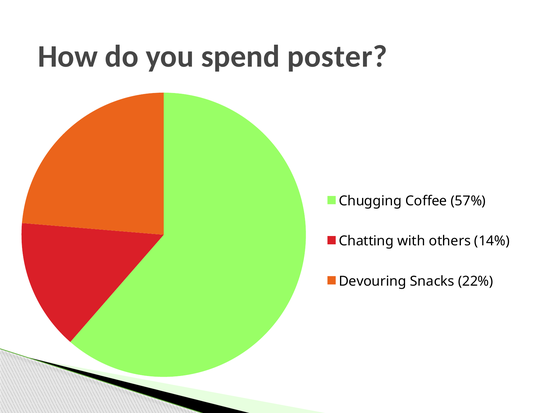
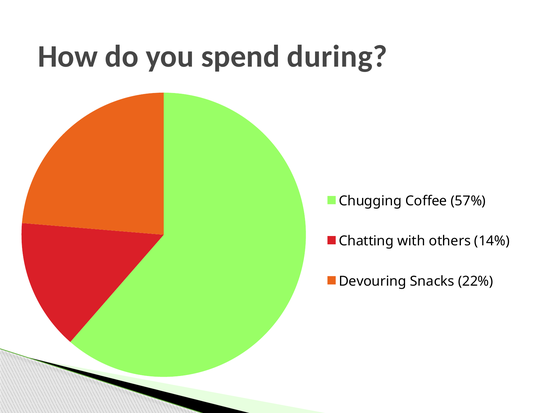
poster: poster -> during
